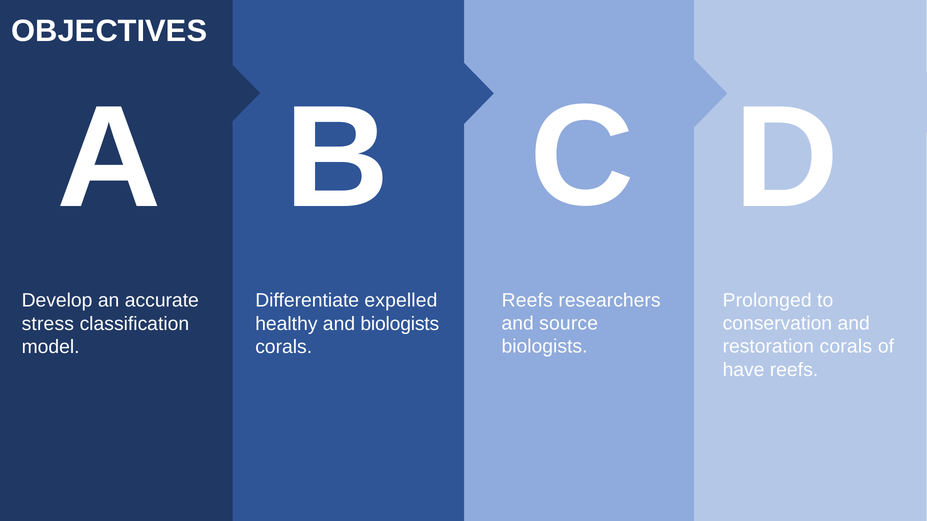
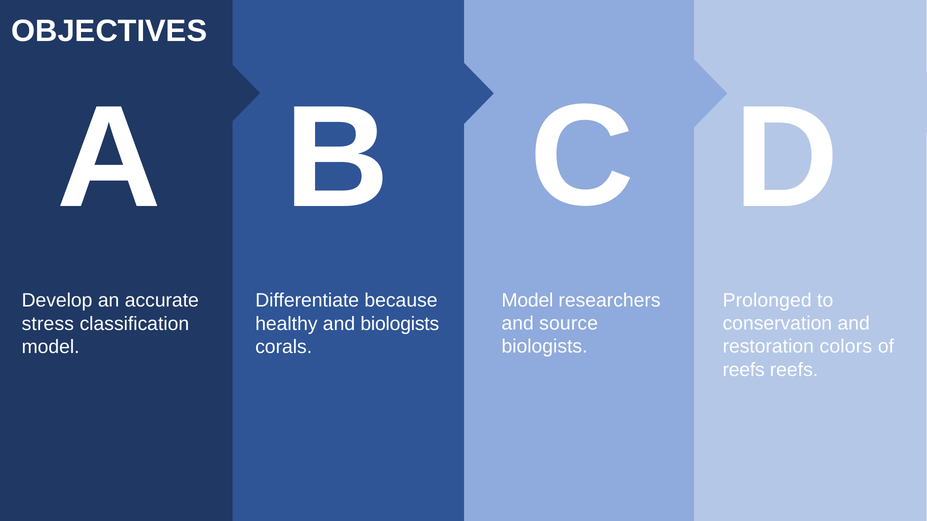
Reefs at (527, 300): Reefs -> Model
expelled: expelled -> because
restoration corals: corals -> colors
have at (744, 370): have -> reefs
